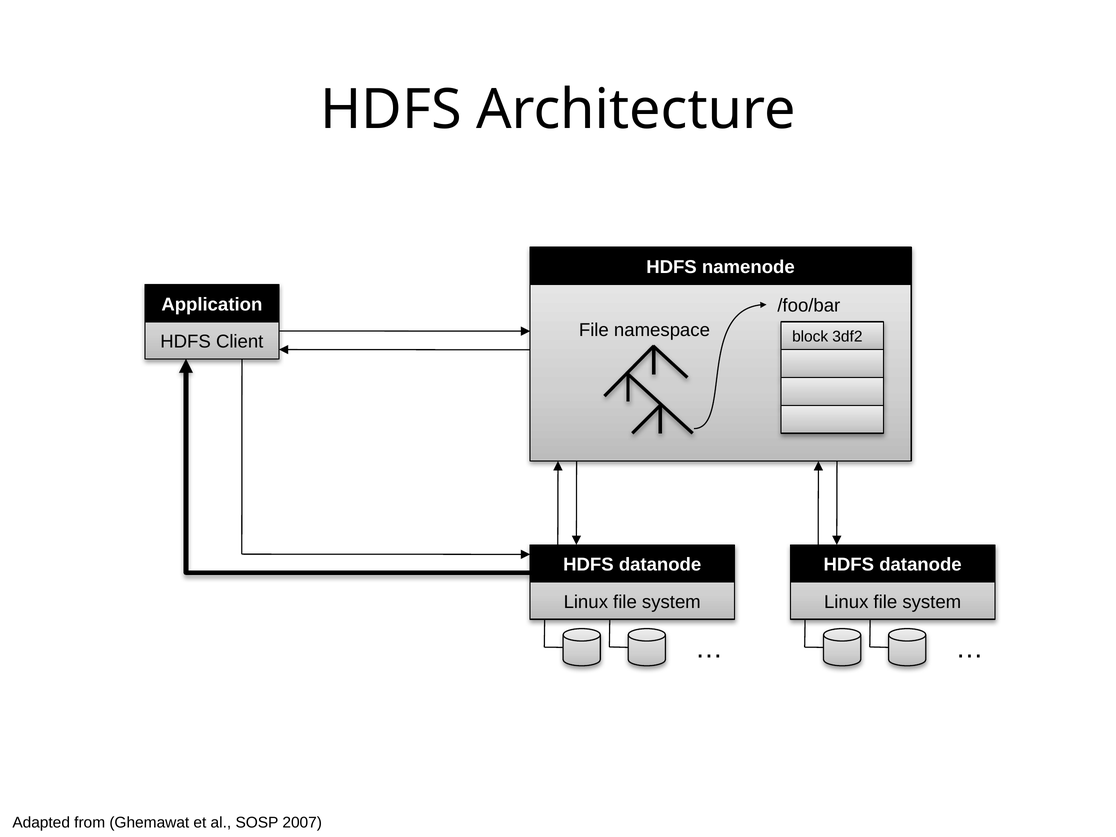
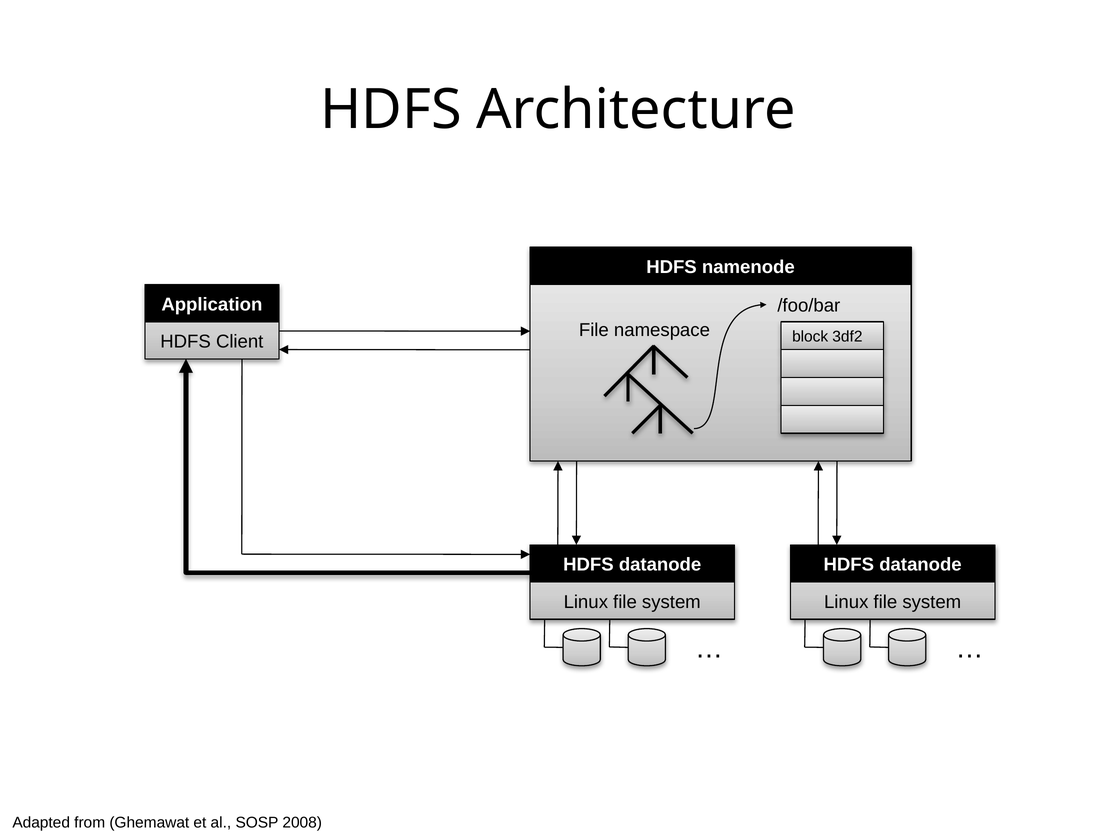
2007: 2007 -> 2008
